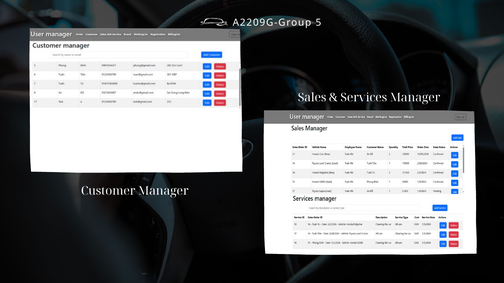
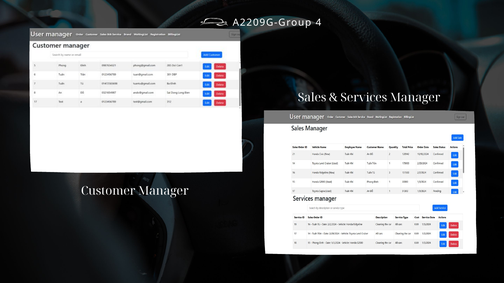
5: 5 -> 4
